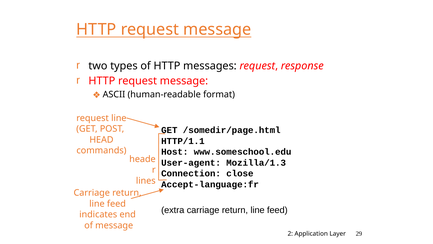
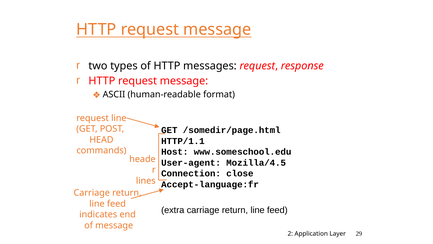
Mozilla/1.3: Mozilla/1.3 -> Mozilla/4.5
